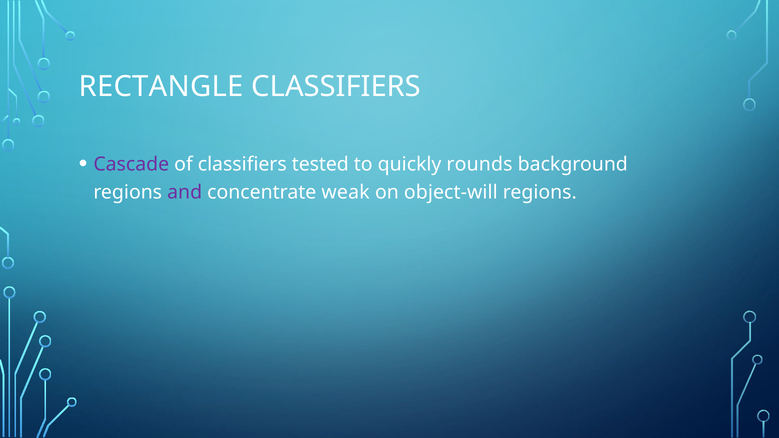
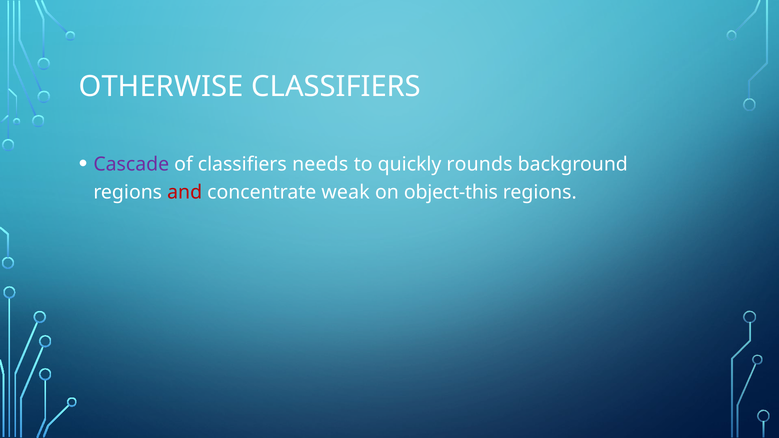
RECTANGLE: RECTANGLE -> OTHERWISE
tested: tested -> needs
and colour: purple -> red
object-will: object-will -> object-this
